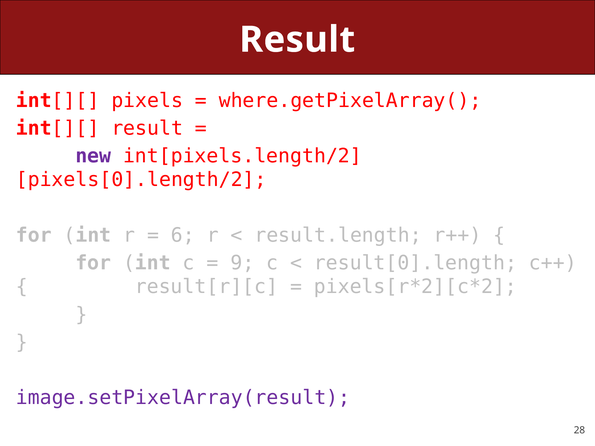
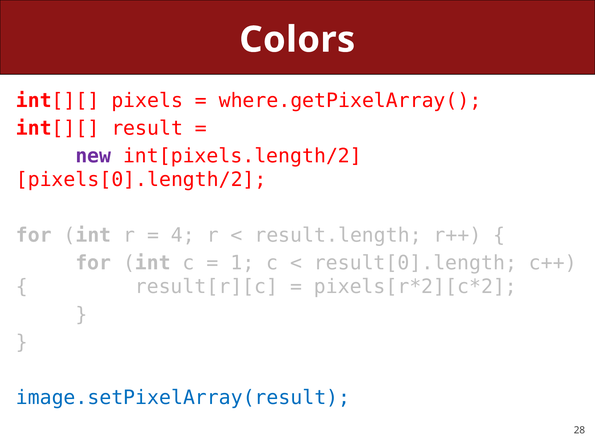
Result at (297, 40): Result -> Colors
6: 6 -> 4
9: 9 -> 1
image.setPixelArray(result colour: purple -> blue
